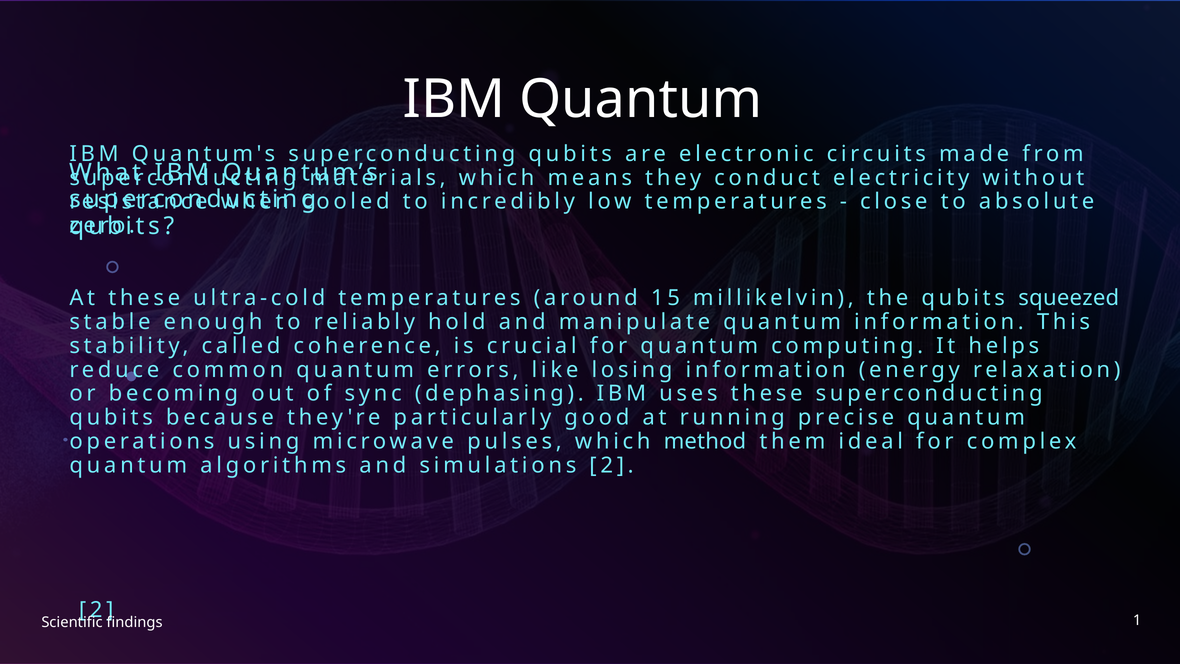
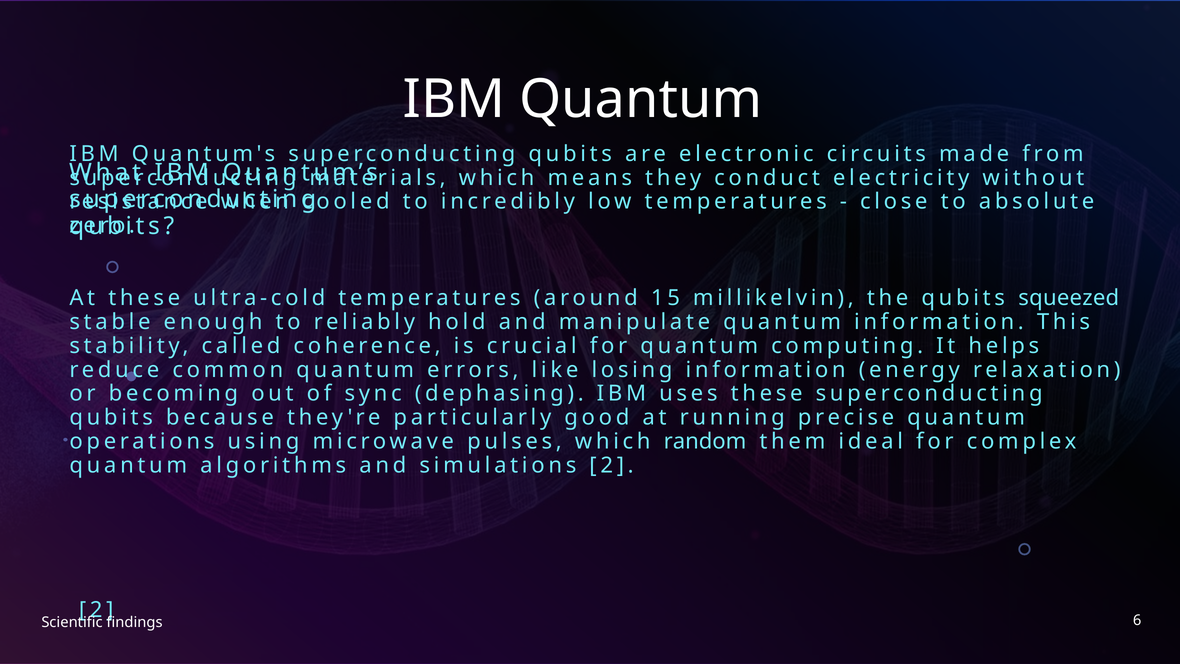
method: method -> random
1: 1 -> 6
